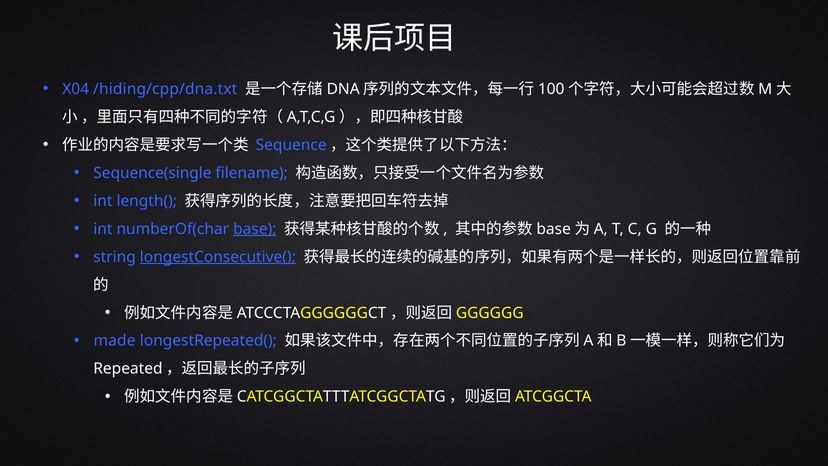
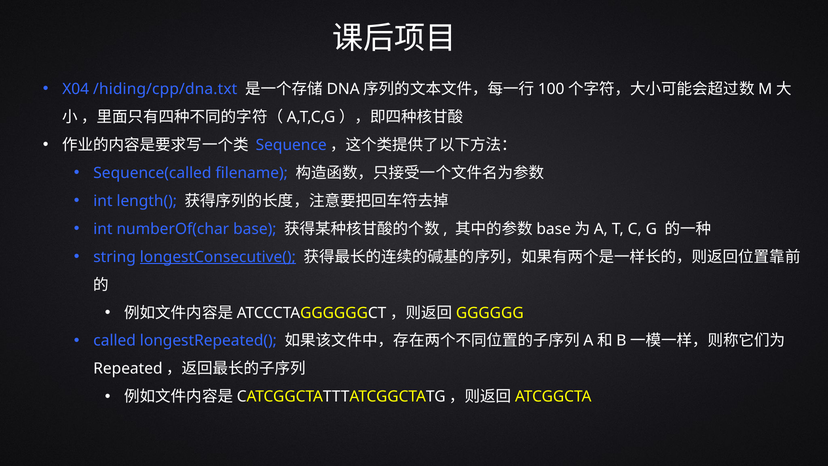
Sequence(single: Sequence(single -> Sequence(called
base underline: present -> none
made: made -> called
